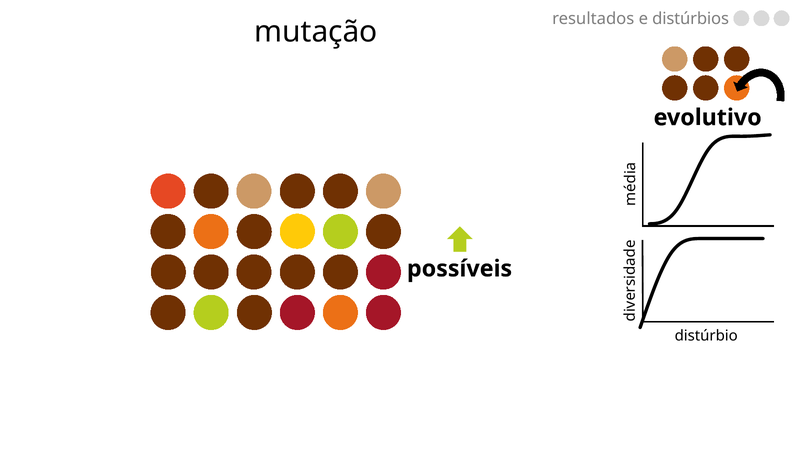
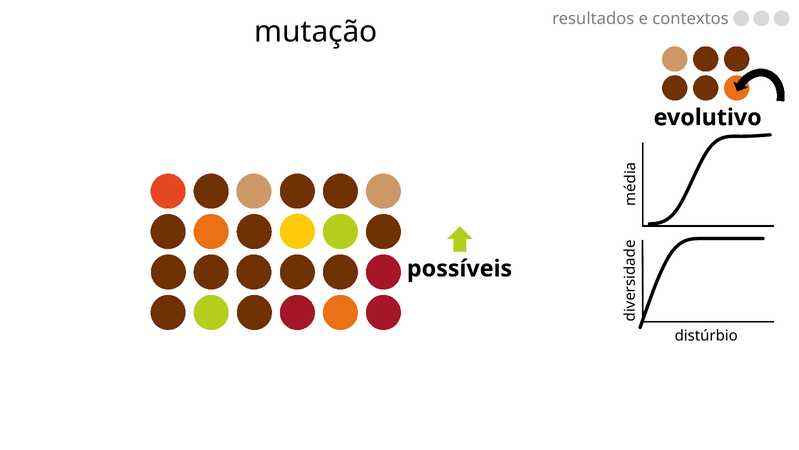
distúrbios: distúrbios -> contextos
